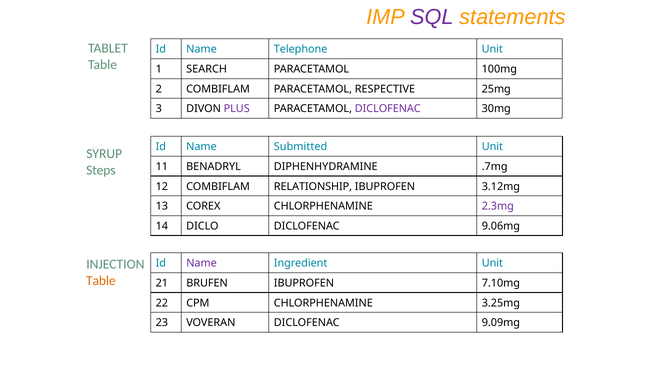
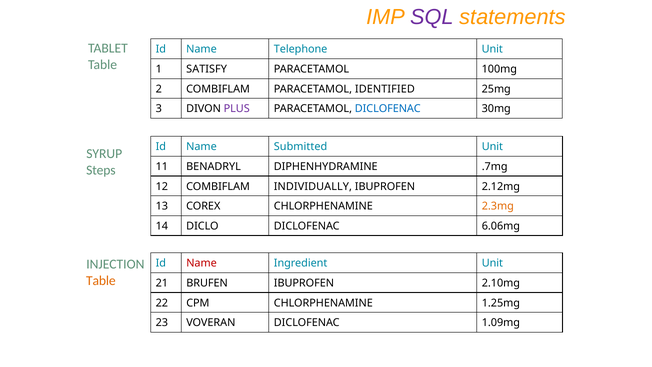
SEARCH: SEARCH -> SATISFY
RESPECTIVE: RESPECTIVE -> IDENTIFIED
DICLOFENAC at (388, 109) colour: purple -> blue
RELATIONSHIP: RELATIONSHIP -> INDIVIDUALLY
3.12mg: 3.12mg -> 2.12mg
2.3mg colour: purple -> orange
9.06mg: 9.06mg -> 6.06mg
Name at (202, 263) colour: purple -> red
7.10mg: 7.10mg -> 2.10mg
3.25mg: 3.25mg -> 1.25mg
9.09mg: 9.09mg -> 1.09mg
